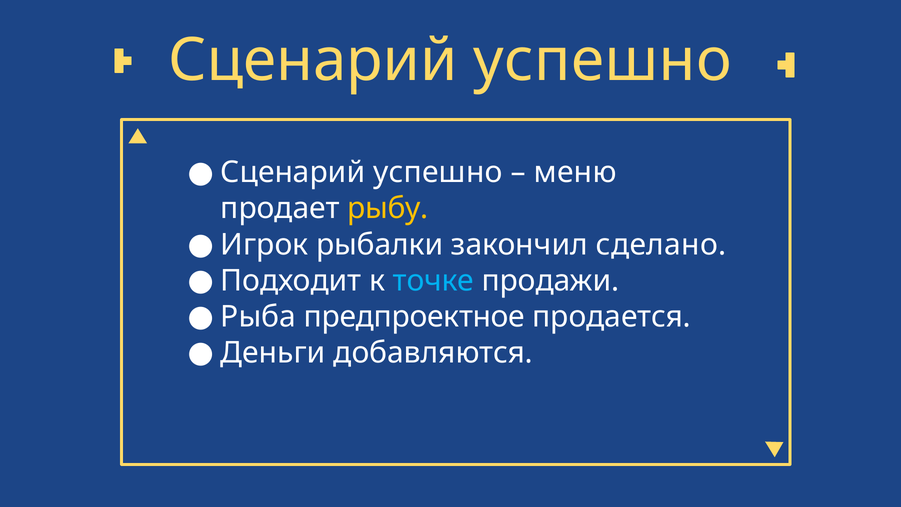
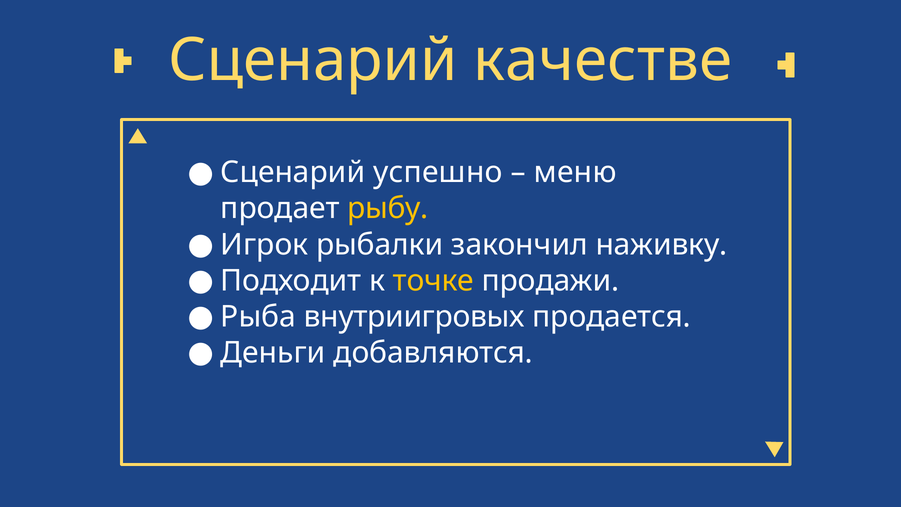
успешно at (603, 61): успешно -> качестве
сделано: сделано -> наживку
точке colour: light blue -> yellow
предпроектное: предпроектное -> внутриигровых
